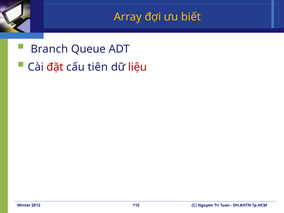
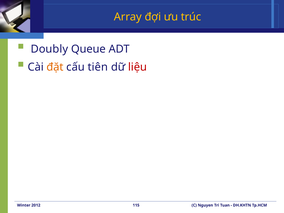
biết: biết -> trúc
Branch: Branch -> Doubly
đặt colour: red -> orange
